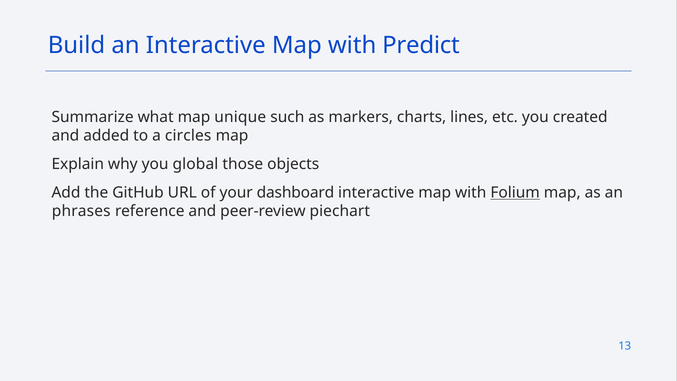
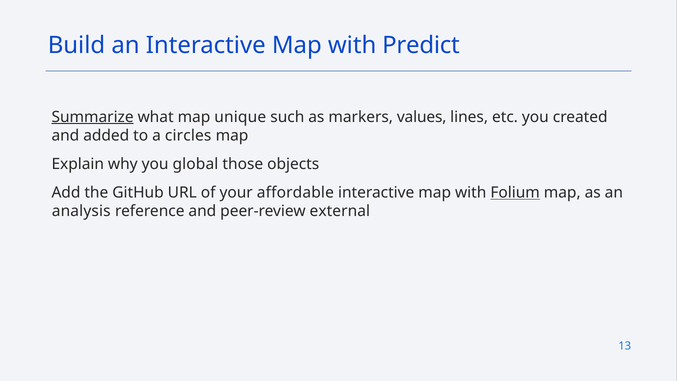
Summarize underline: none -> present
charts: charts -> values
dashboard: dashboard -> affordable
phrases: phrases -> analysis
piechart: piechart -> external
